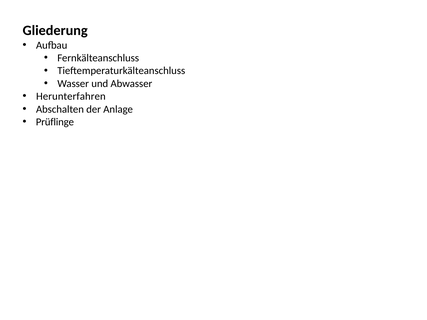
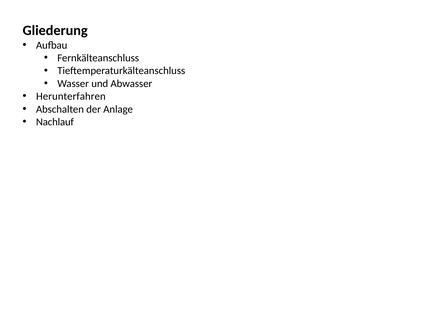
Prüflinge: Prüflinge -> Nachlauf
